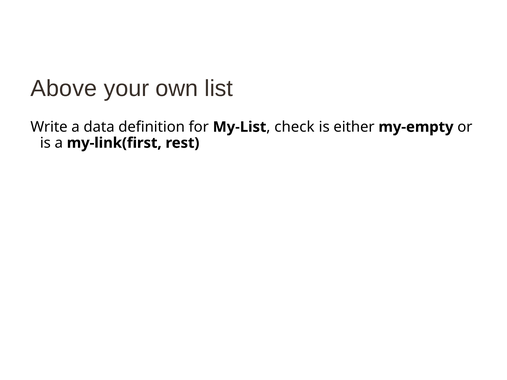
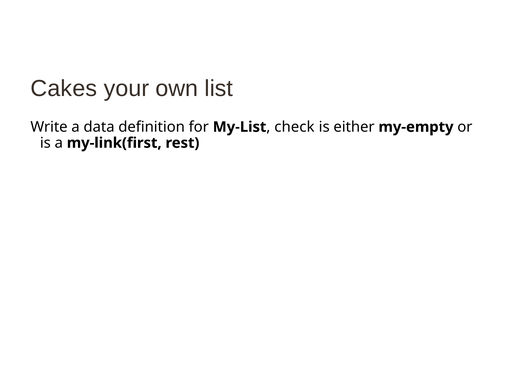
Above: Above -> Cakes
